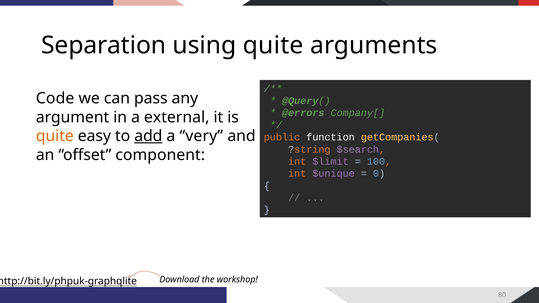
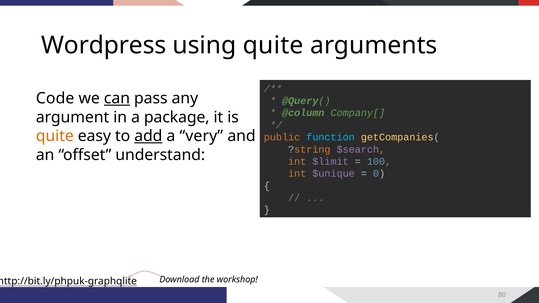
Separation: Separation -> Wordpress
can underline: none -> present
@errors: @errors -> @column
external: external -> package
function colour: white -> light blue
component: component -> understand
